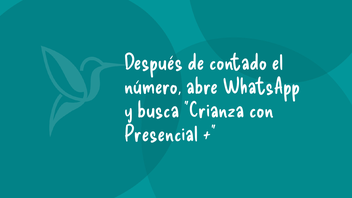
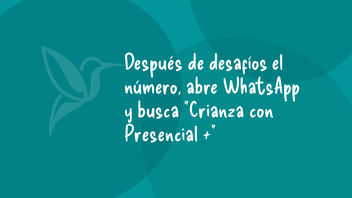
contado: contado -> desafíos
